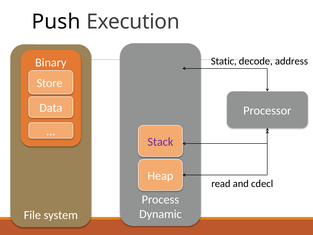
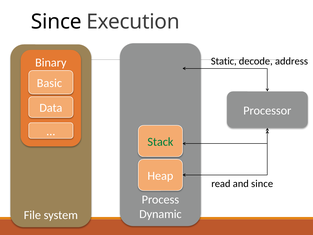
Push at (56, 22): Push -> Since
Store: Store -> Basic
Stack colour: purple -> green
and cdecl: cdecl -> since
